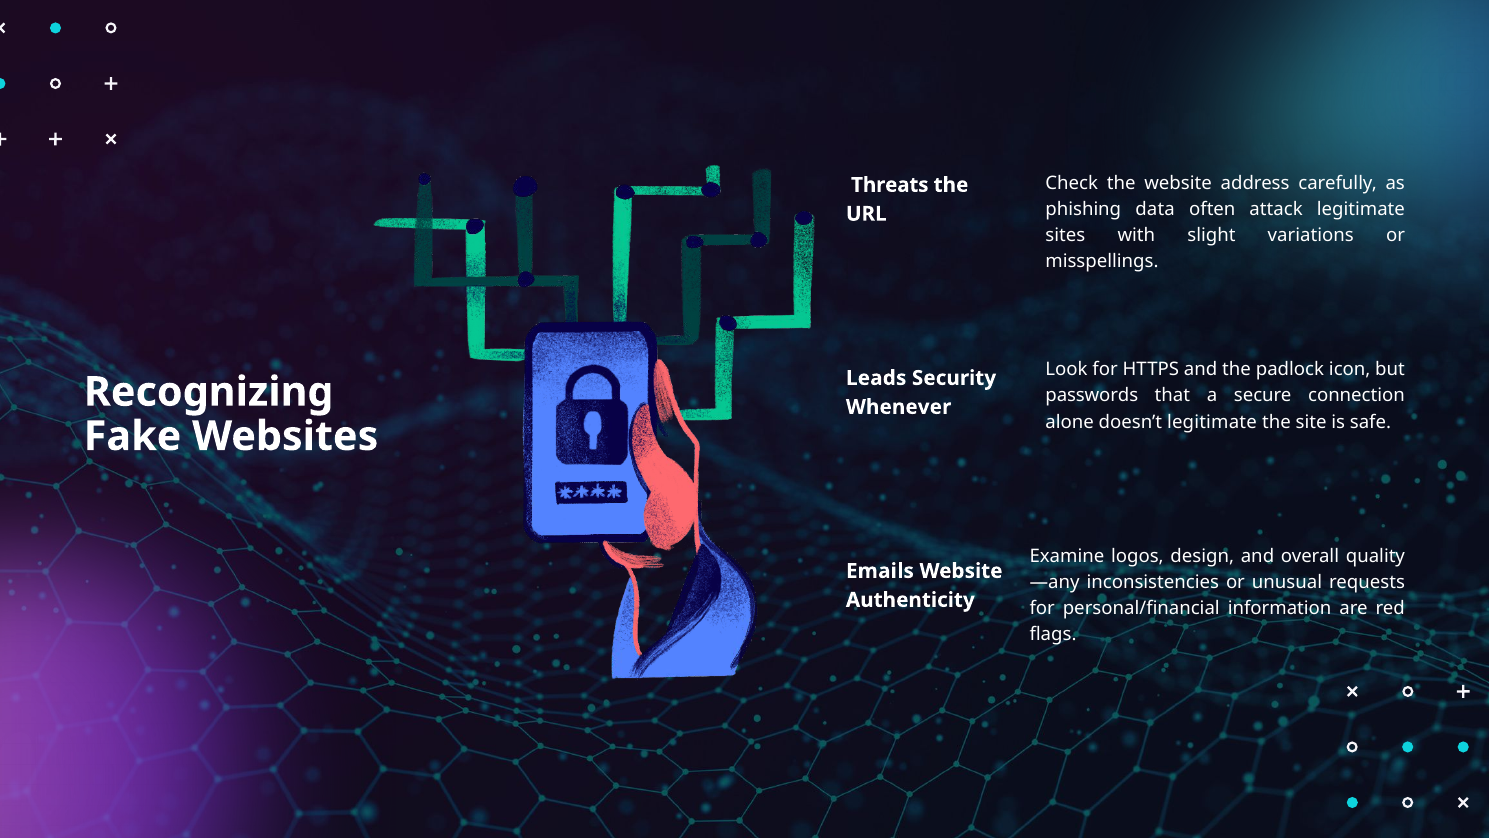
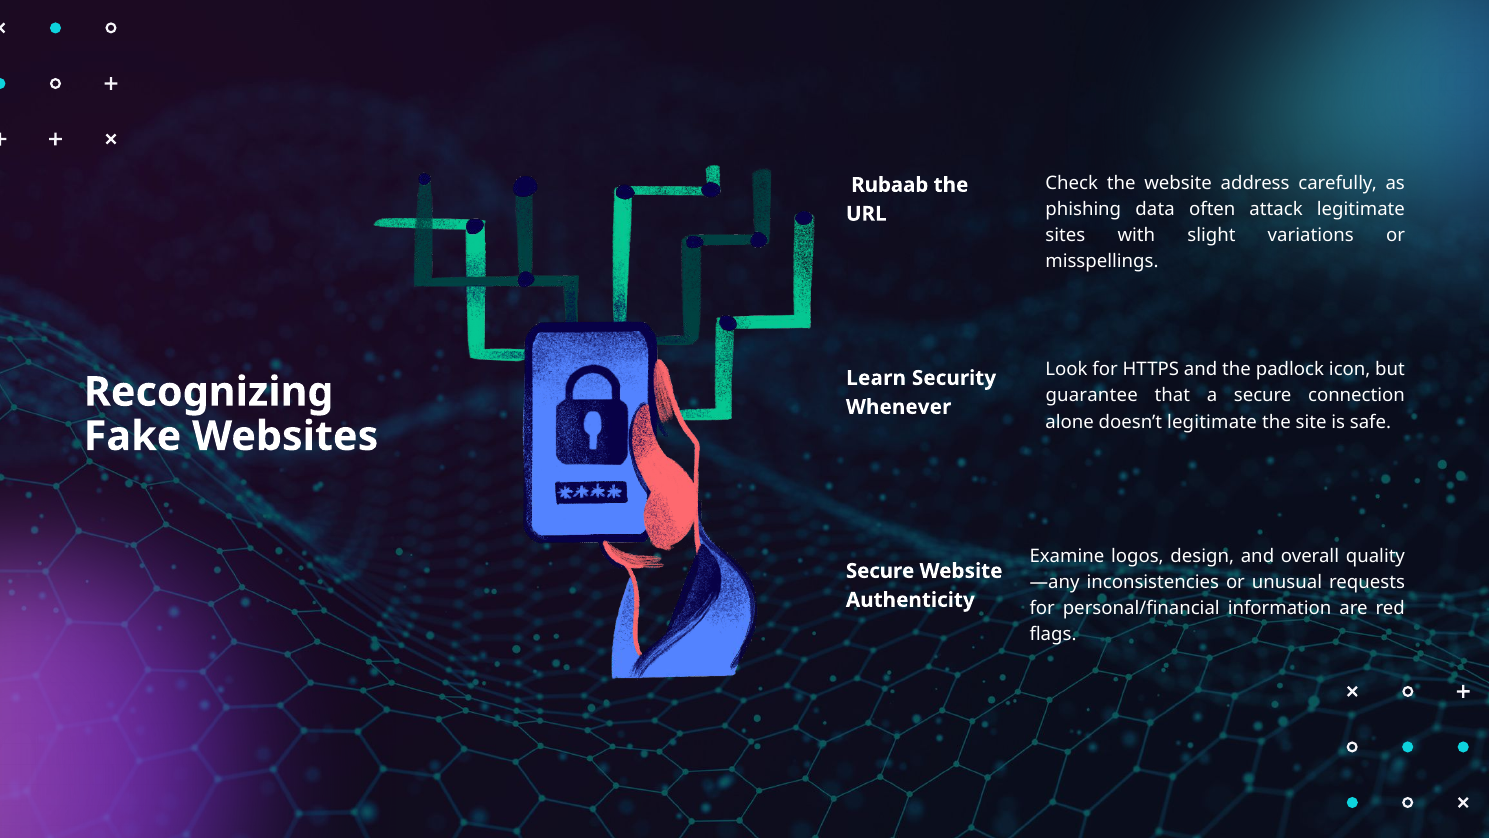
Threats: Threats -> Rubaab
Leads: Leads -> Learn
passwords: passwords -> guarantee
Emails at (880, 571): Emails -> Secure
